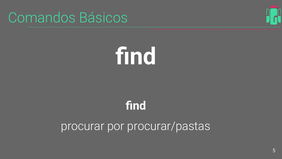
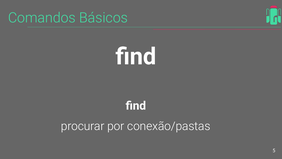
procurar/pastas: procurar/pastas -> conexão/pastas
